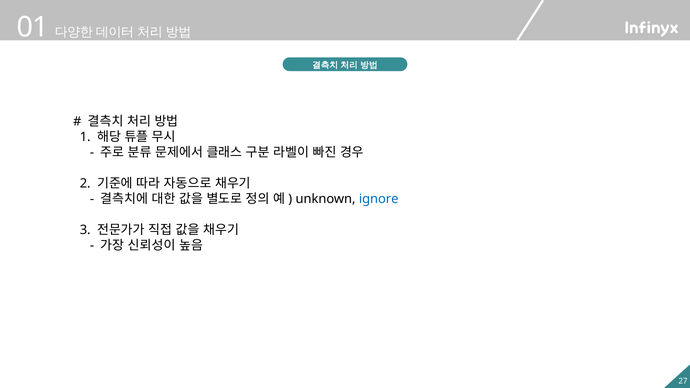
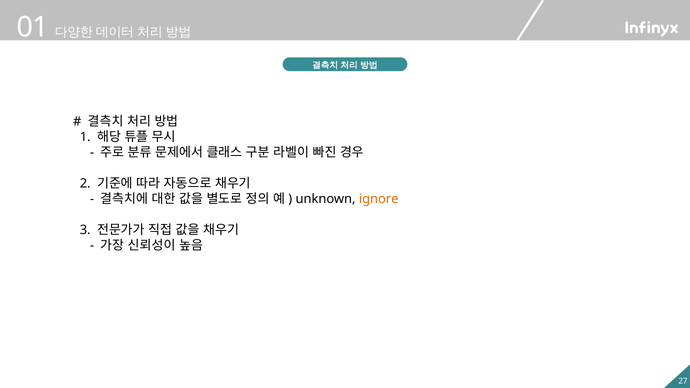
ignore colour: blue -> orange
